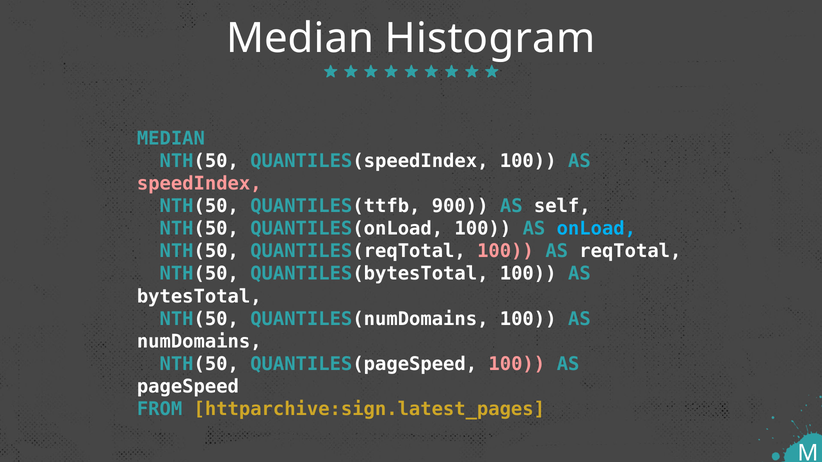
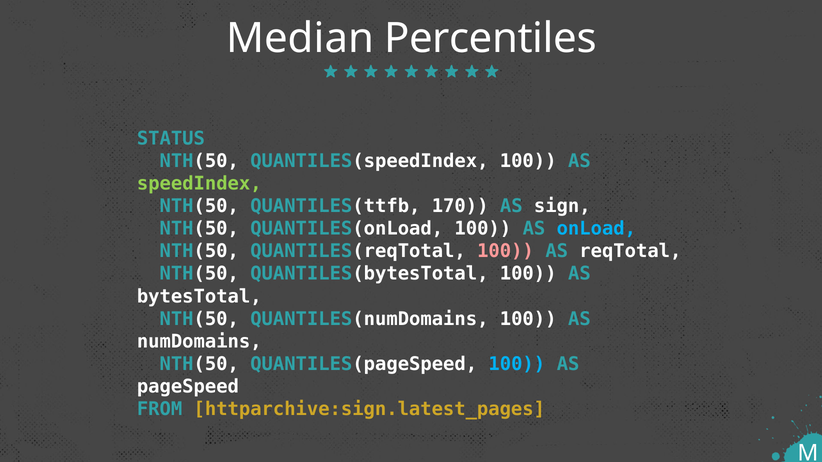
Histogram: Histogram -> Percentiles
MEDIAN at (171, 138): MEDIAN -> STATUS
speedIndex colour: pink -> light green
900: 900 -> 170
self: self -> sign
100 at (517, 364) colour: pink -> light blue
